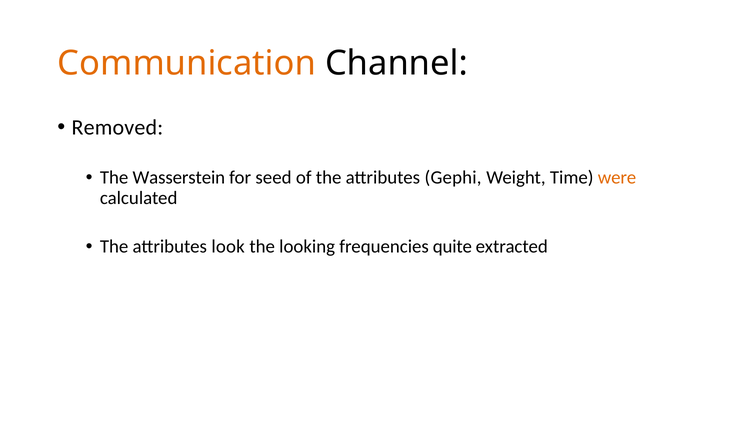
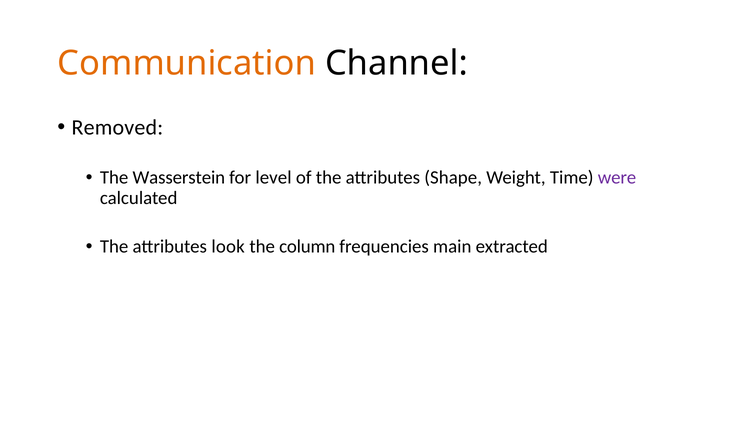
seed: seed -> level
Gephi: Gephi -> Shape
were colour: orange -> purple
looking: looking -> column
quite: quite -> main
